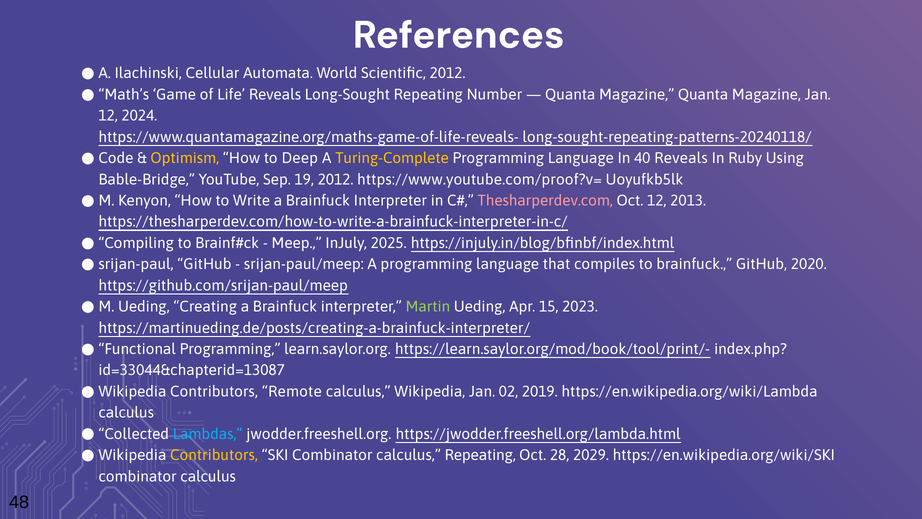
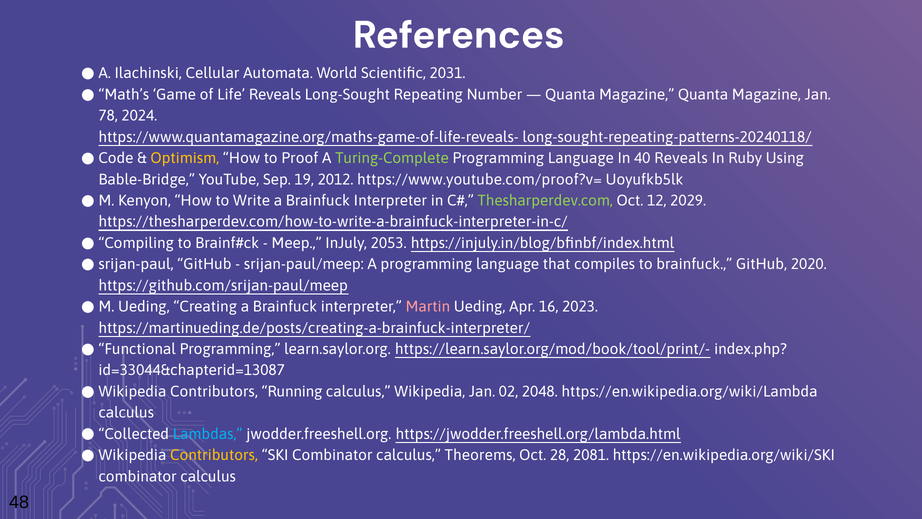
Scientific 2012: 2012 -> 2031
12 at (108, 116): 12 -> 78
Deep: Deep -> Proof
Turing-Complete colour: yellow -> light green
Thesharperdev.com colour: pink -> light green
2013: 2013 -> 2029
2025: 2025 -> 2053
Martin colour: light green -> pink
15: 15 -> 16
Remote: Remote -> Running
2019: 2019 -> 2048
calculus Repeating: Repeating -> Theorems
2029: 2029 -> 2081
